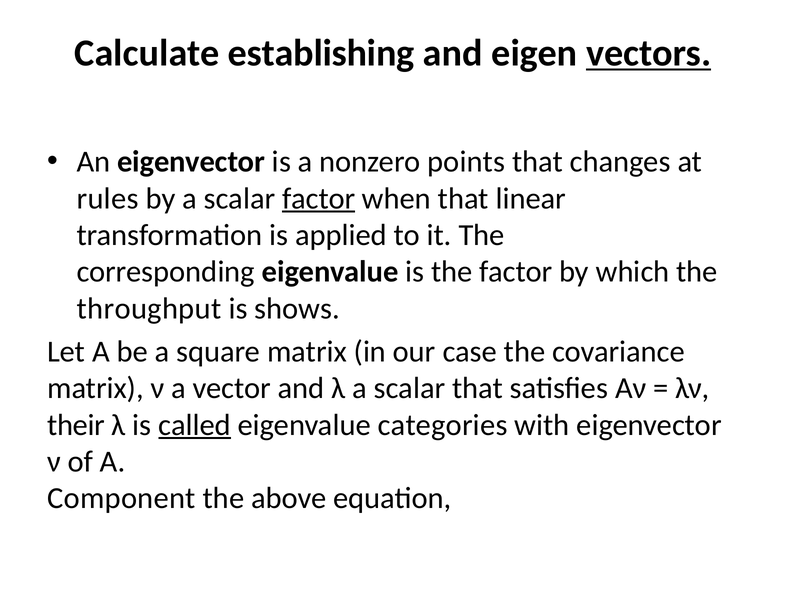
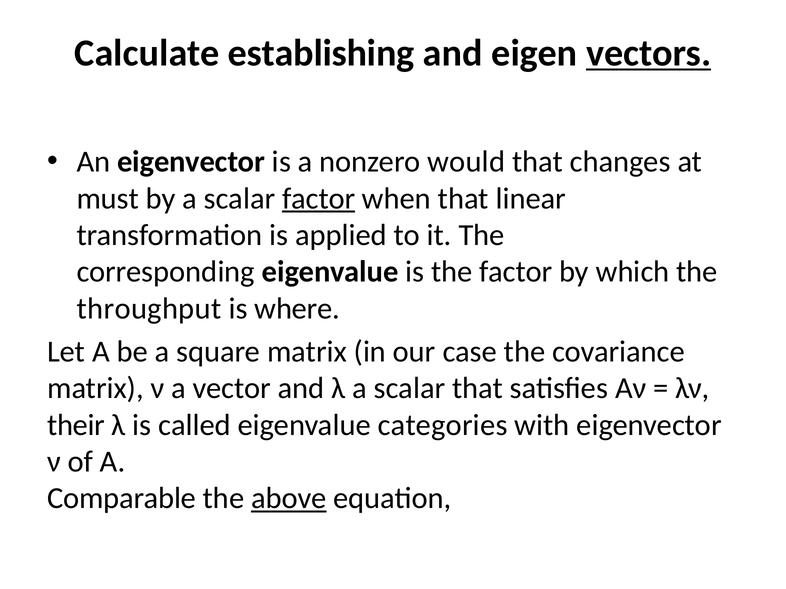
points: points -> would
rules: rules -> must
shows: shows -> where
called underline: present -> none
Component: Component -> Comparable
above underline: none -> present
